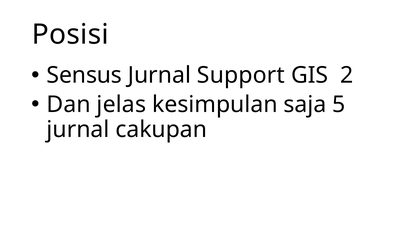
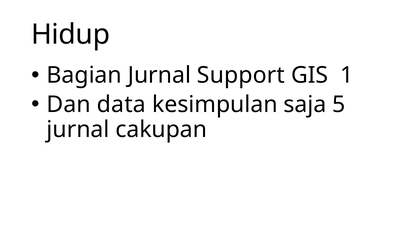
Posisi: Posisi -> Hidup
Sensus: Sensus -> Bagian
2: 2 -> 1
jelas: jelas -> data
